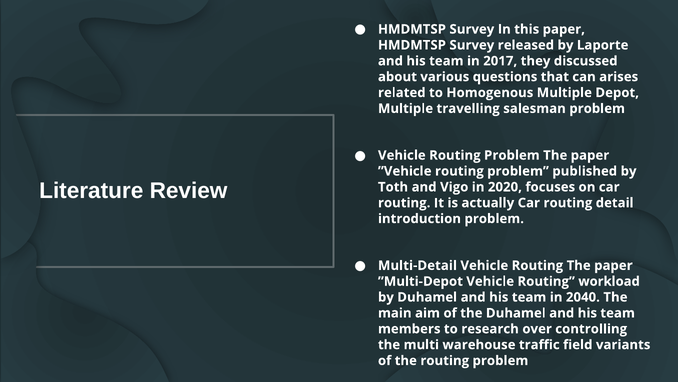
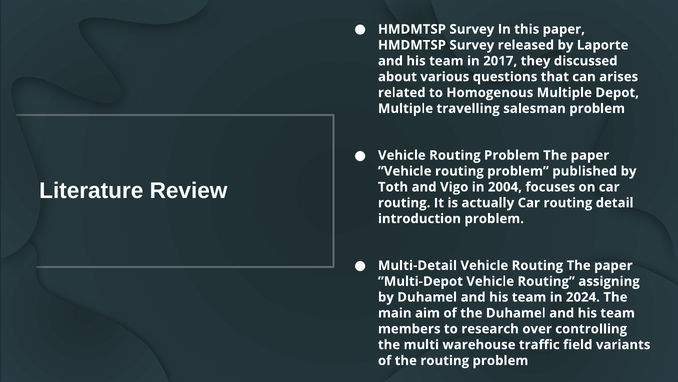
2020: 2020 -> 2004
workload: workload -> assigning
2040: 2040 -> 2024
